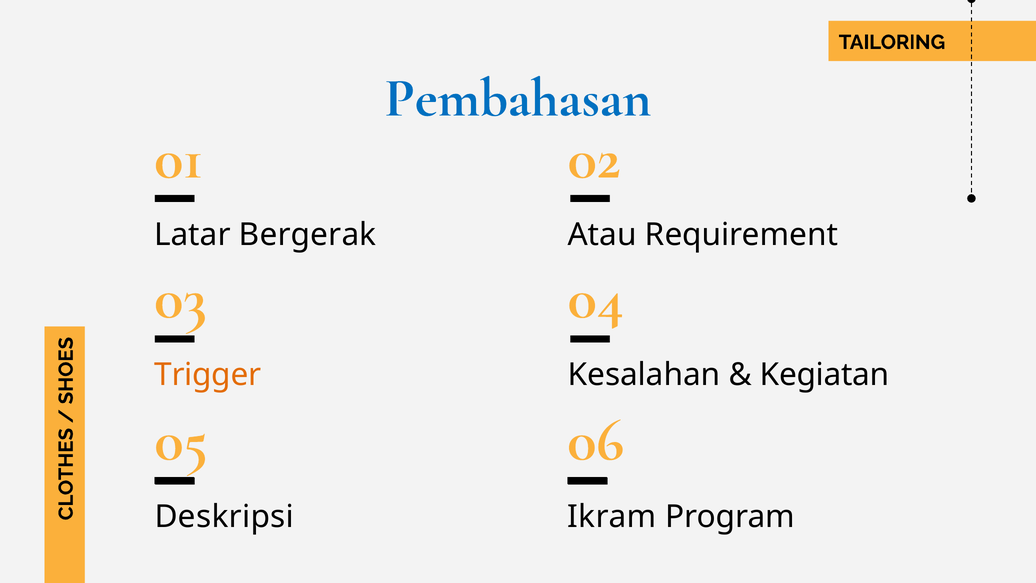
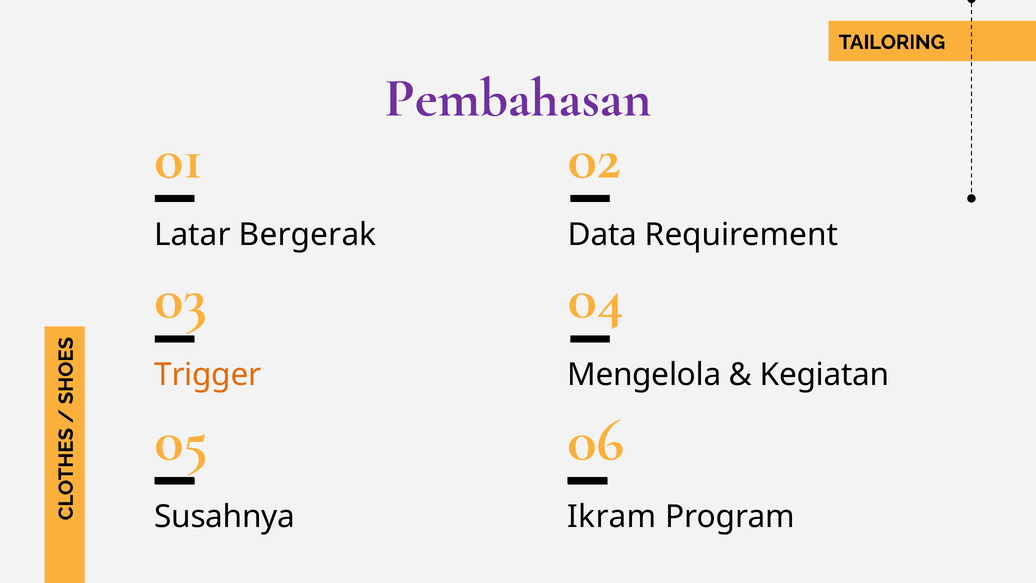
Pembahasan colour: blue -> purple
Atau: Atau -> Data
Kesalahan: Kesalahan -> Mengelola
Deskripsi: Deskripsi -> Susahnya
